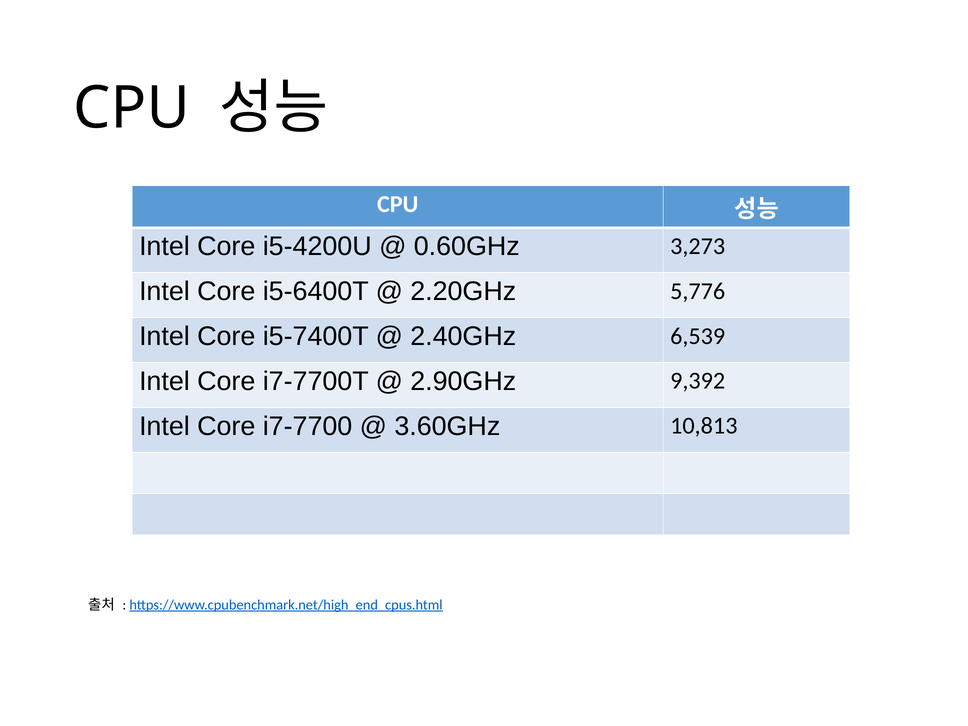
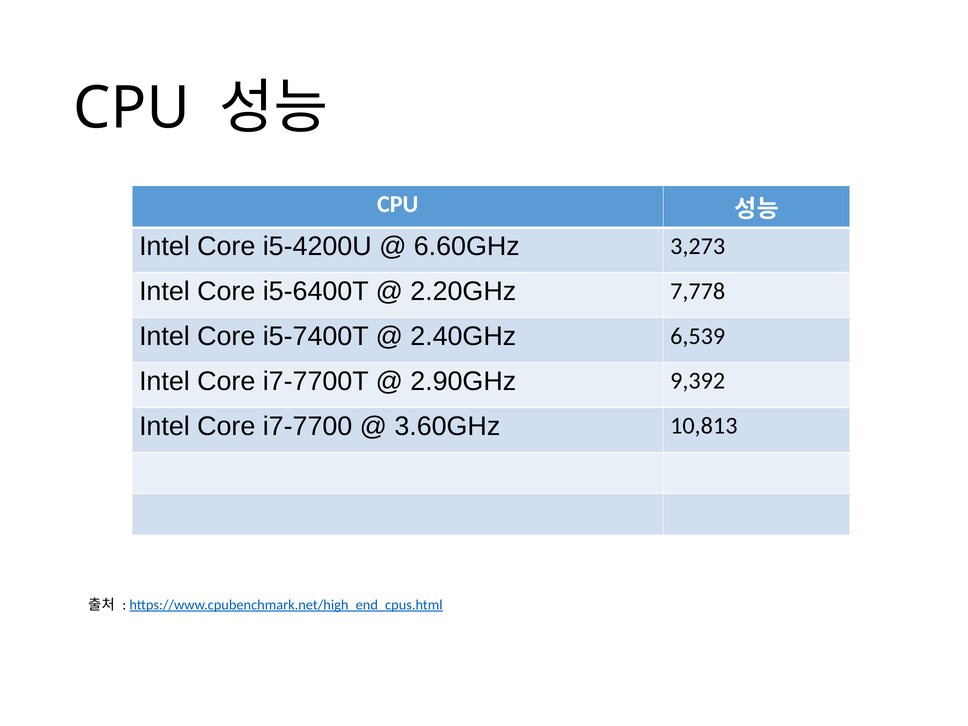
0.60GHz: 0.60GHz -> 6.60GHz
5,776: 5,776 -> 7,778
